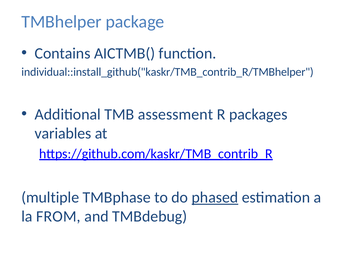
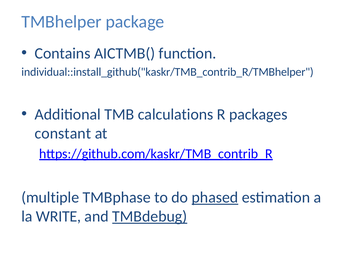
assessment: assessment -> calculations
variables: variables -> constant
FROM: FROM -> WRITE
TMBdebug underline: none -> present
